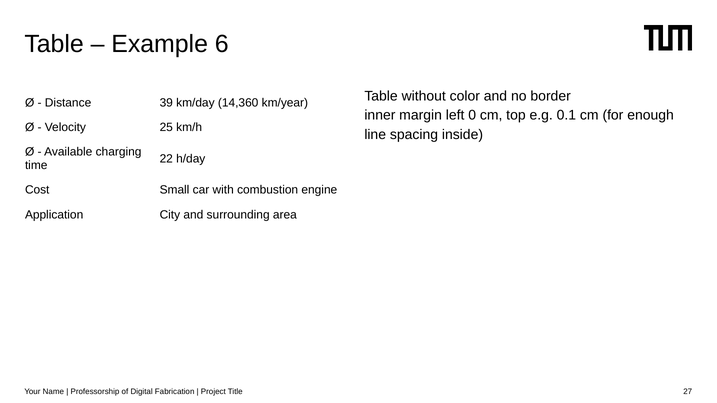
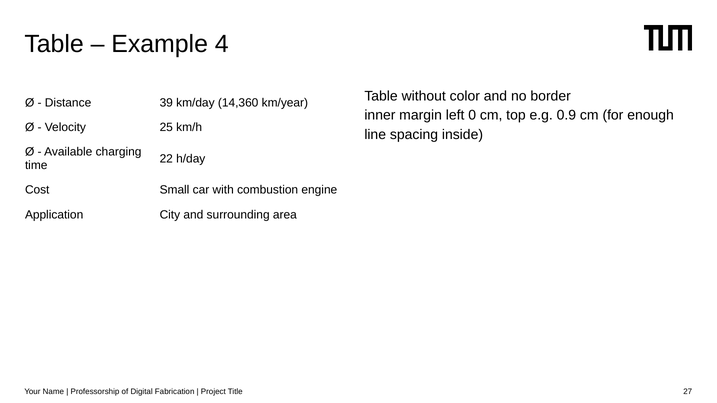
6: 6 -> 4
0.1: 0.1 -> 0.9
